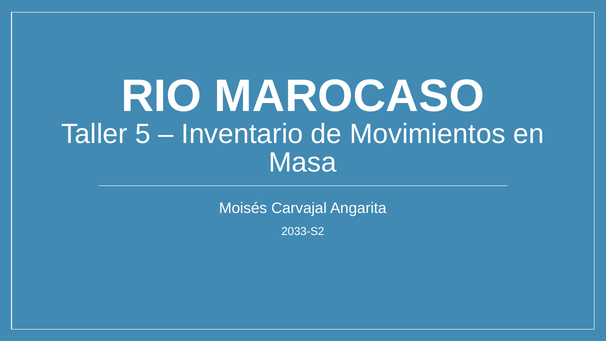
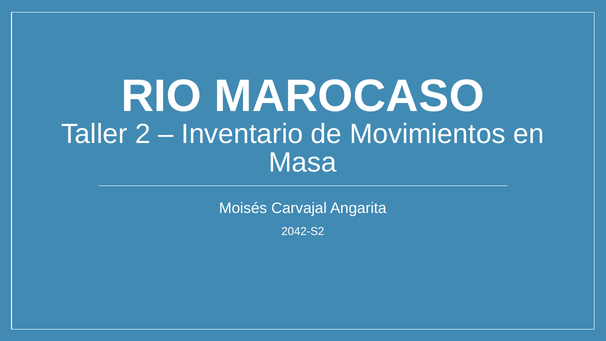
5: 5 -> 2
2033-S2: 2033-S2 -> 2042-S2
